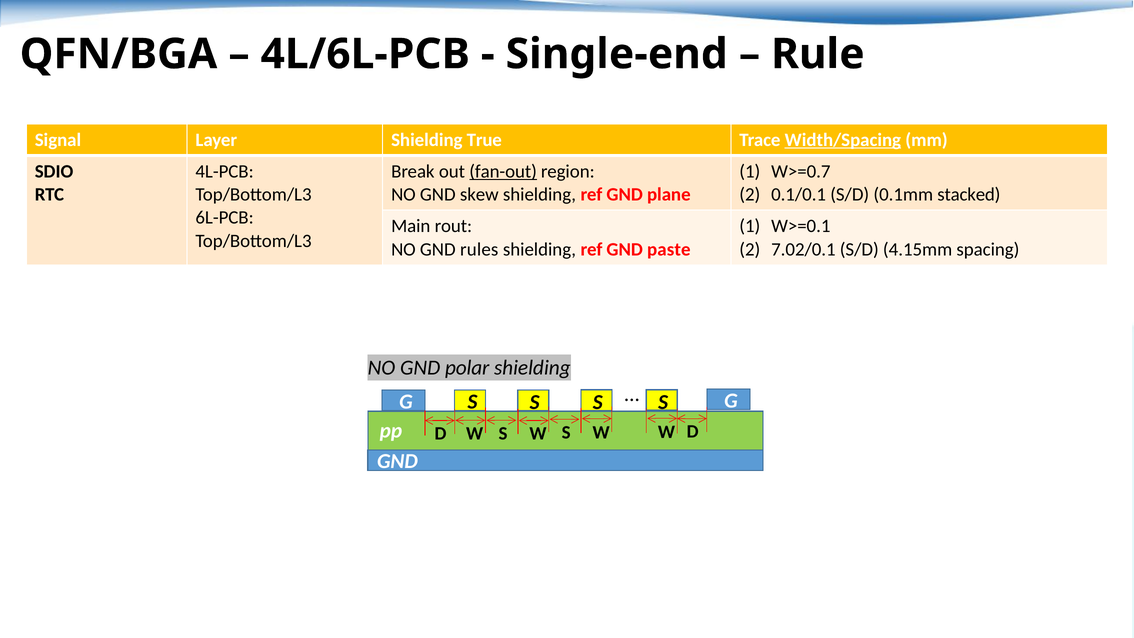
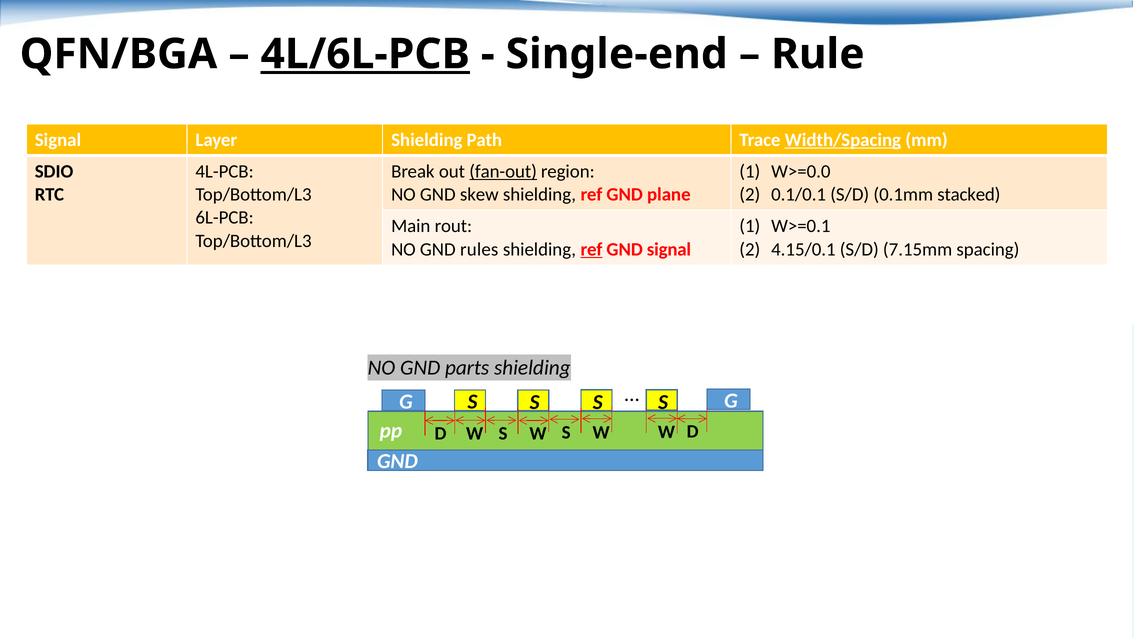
4L/6L-PCB underline: none -> present
True: True -> Path
W>=0.7: W>=0.7 -> W>=0.0
ref at (591, 249) underline: none -> present
GND paste: paste -> signal
7.02/0.1: 7.02/0.1 -> 4.15/0.1
4.15mm: 4.15mm -> 7.15mm
polar: polar -> parts
